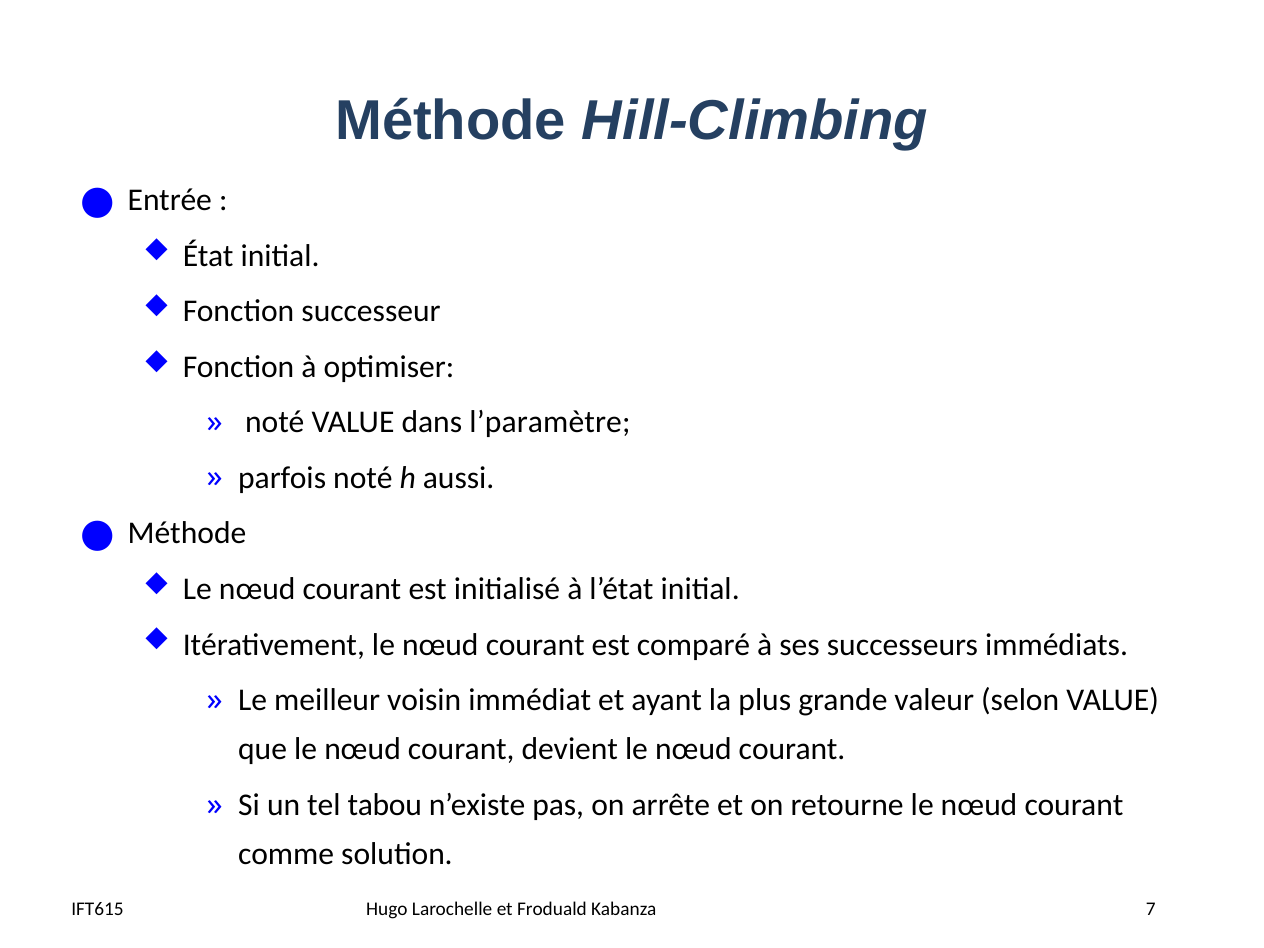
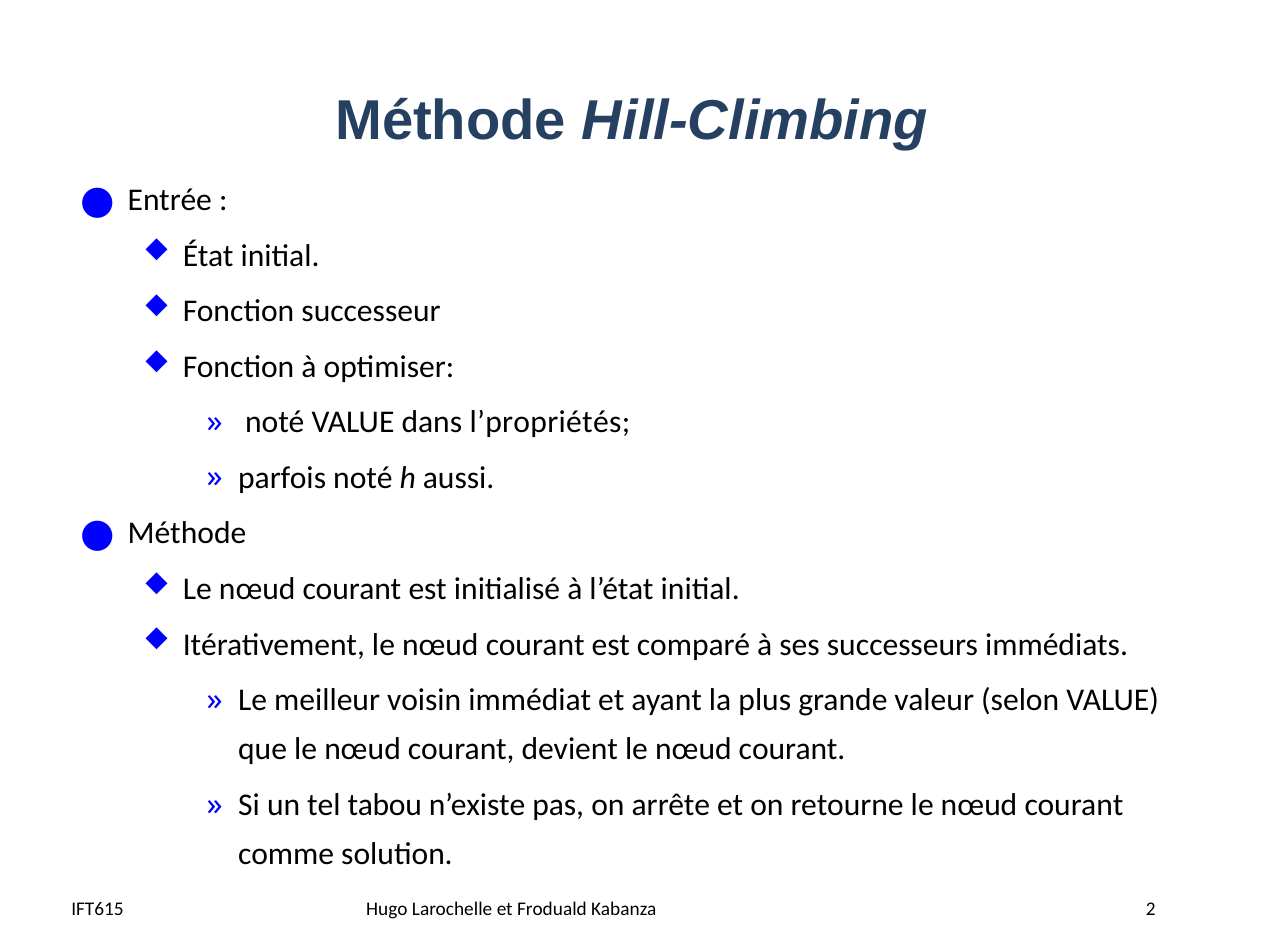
l’paramètre: l’paramètre -> l’propriétés
7: 7 -> 2
